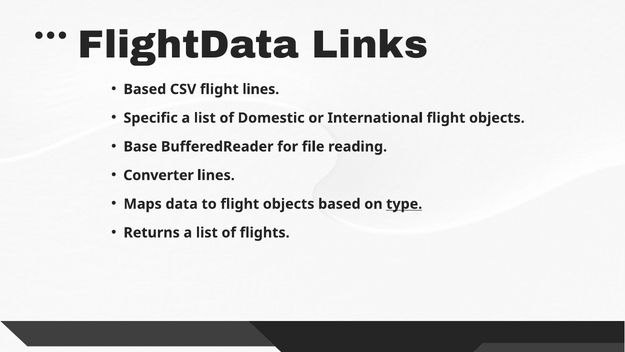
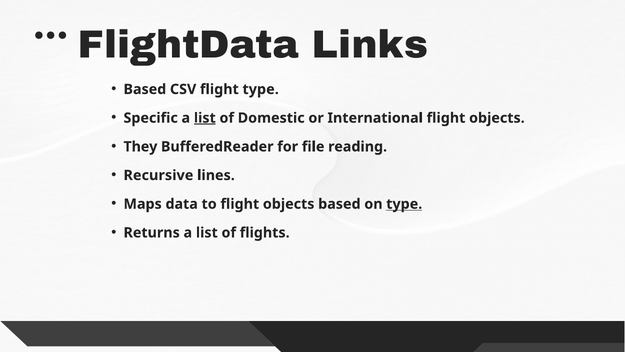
flight lines: lines -> type
list at (205, 118) underline: none -> present
Base: Base -> They
Converter: Converter -> Recursive
